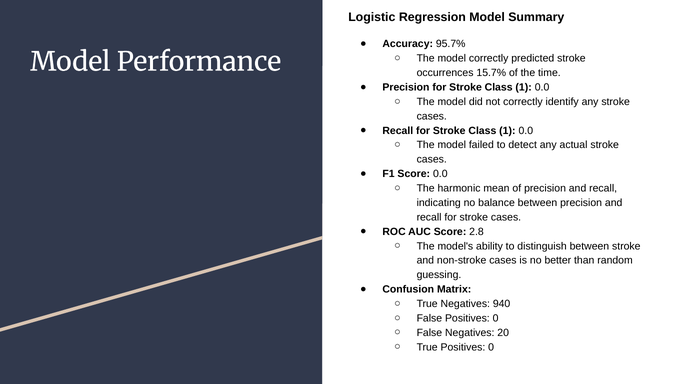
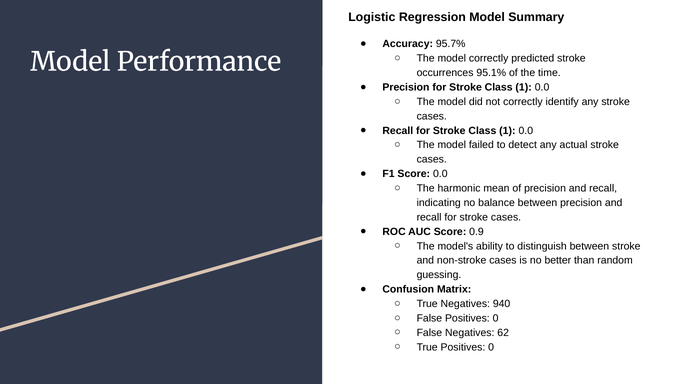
15.7%: 15.7% -> 95.1%
2.8: 2.8 -> 0.9
20: 20 -> 62
